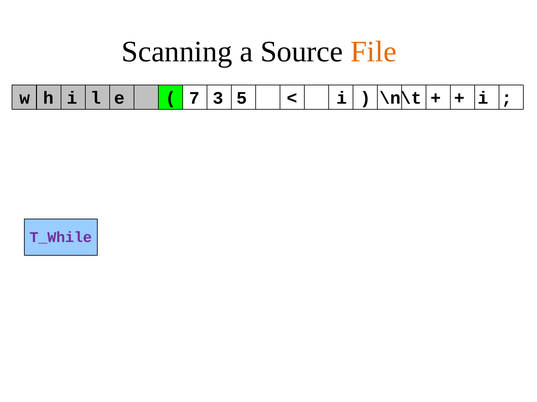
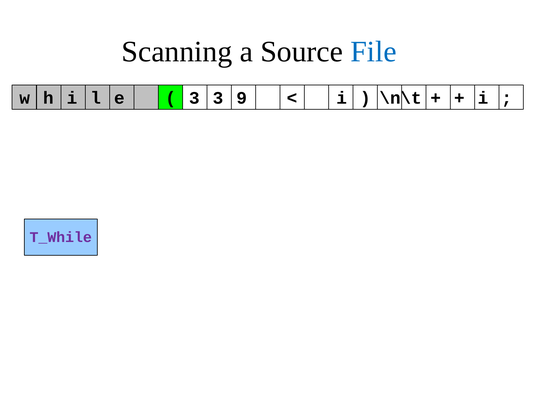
File colour: orange -> blue
7 at (194, 98): 7 -> 3
5: 5 -> 9
